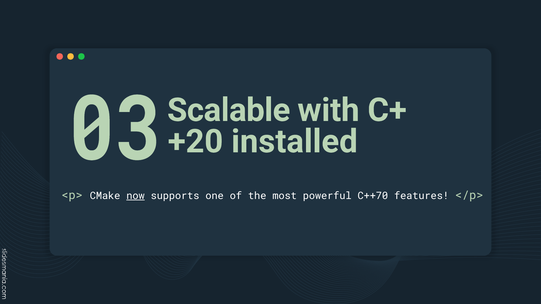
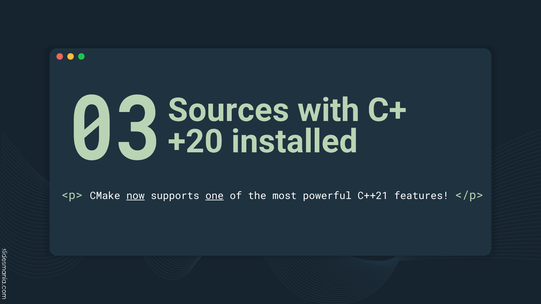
Scalable: Scalable -> Sources
one underline: none -> present
C++70: C++70 -> C++21
